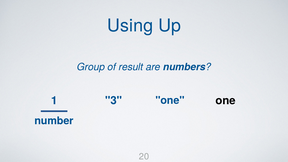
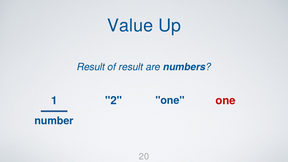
Using: Using -> Value
Group at (91, 67): Group -> Result
3: 3 -> 2
one at (226, 101) colour: black -> red
